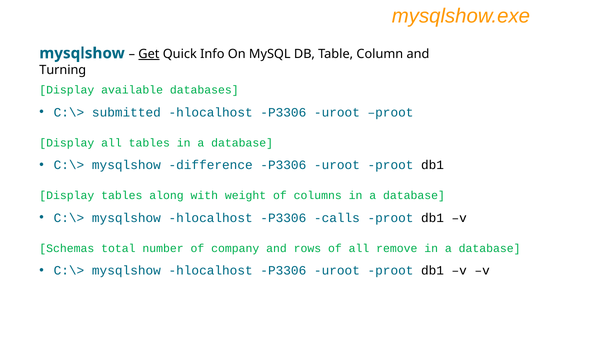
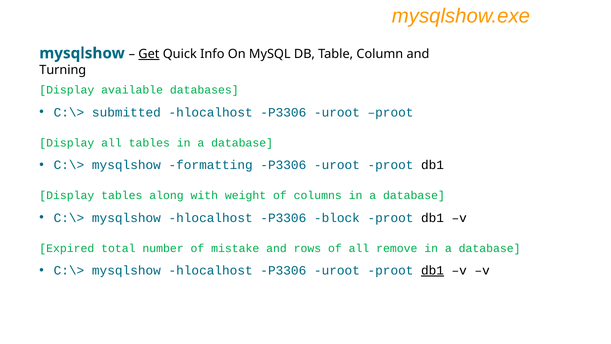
difference: difference -> formatting
calls: calls -> block
Schemas: Schemas -> Expired
company: company -> mistake
db1 at (433, 270) underline: none -> present
